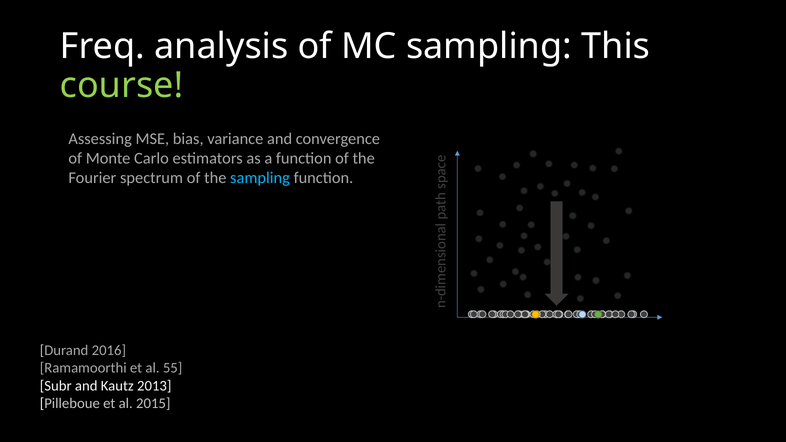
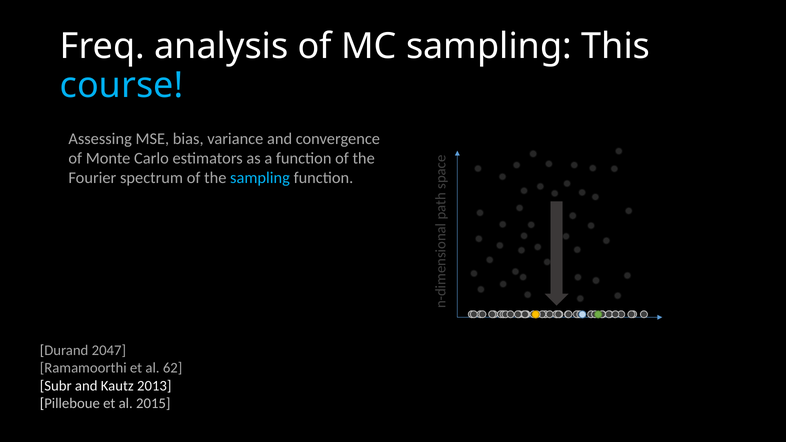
course colour: light green -> light blue
2016: 2016 -> 2047
55: 55 -> 62
